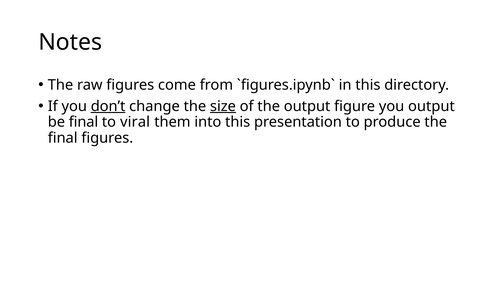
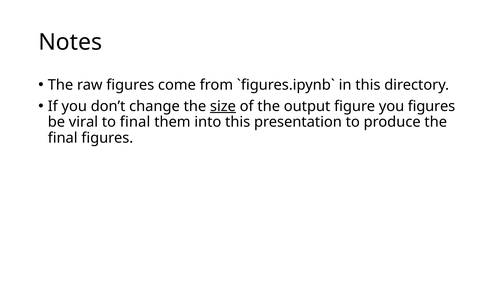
don’t underline: present -> none
you output: output -> figures
be final: final -> viral
to viral: viral -> final
